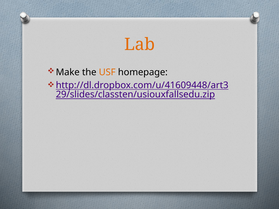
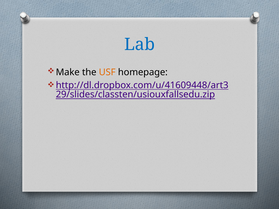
Lab colour: orange -> blue
